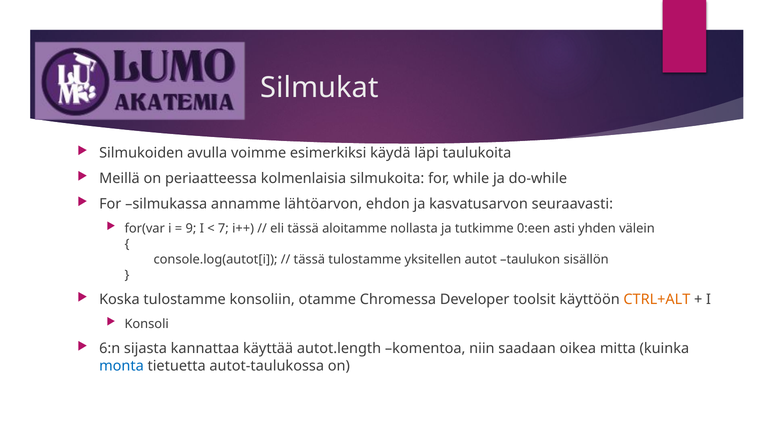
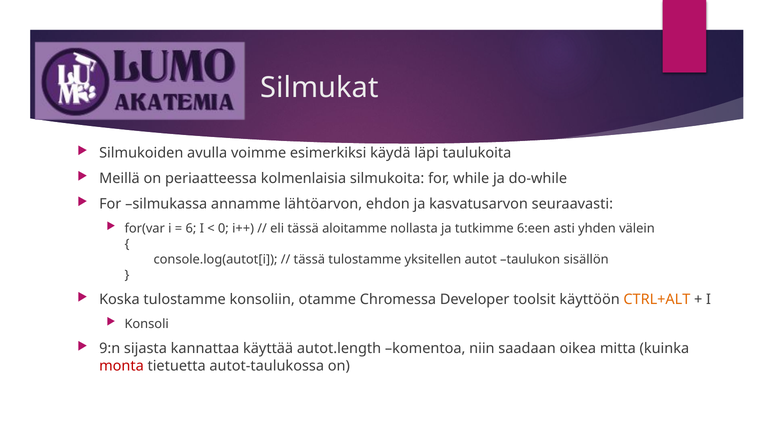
9: 9 -> 6
7: 7 -> 0
0:een: 0:een -> 6:een
6:n: 6:n -> 9:n
monta colour: blue -> red
